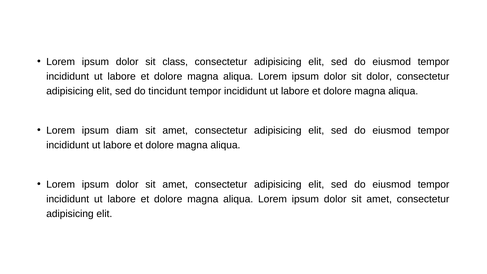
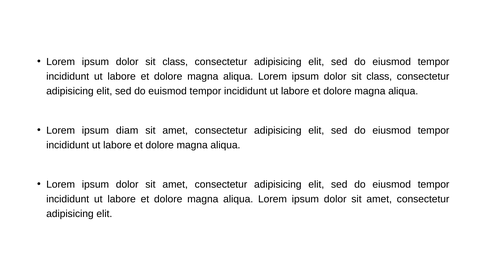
dolor at (379, 76): dolor -> class
tincidunt: tincidunt -> euismod
